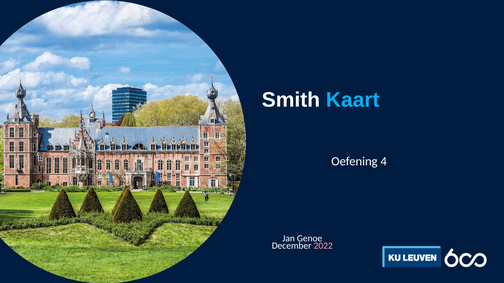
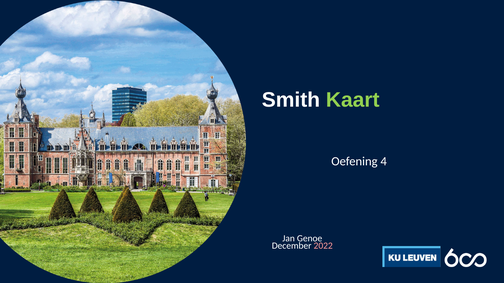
Kaart colour: light blue -> light green
